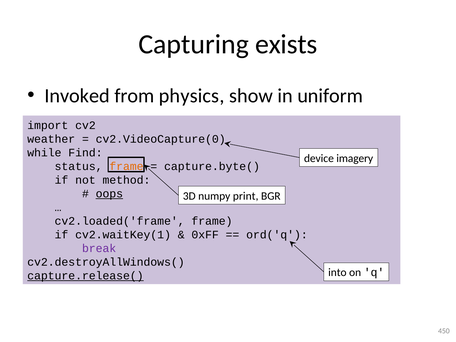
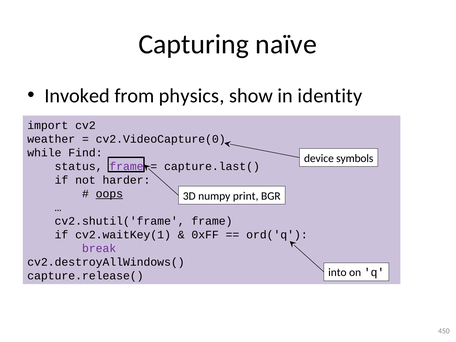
exists: exists -> naïve
uniform: uniform -> identity
imagery: imagery -> symbols
frame at (126, 166) colour: orange -> purple
capture.byte(: capture.byte( -> capture.last(
method: method -> harder
cv2.loaded('frame: cv2.loaded('frame -> cv2.shutil('frame
capture.release( underline: present -> none
